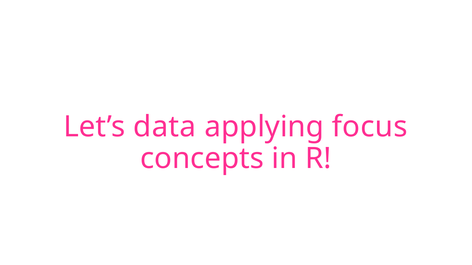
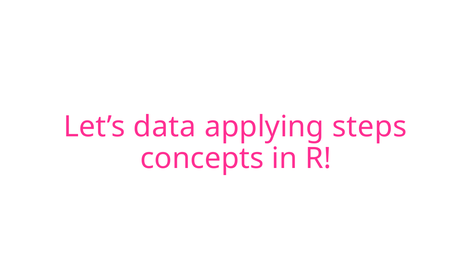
focus: focus -> steps
